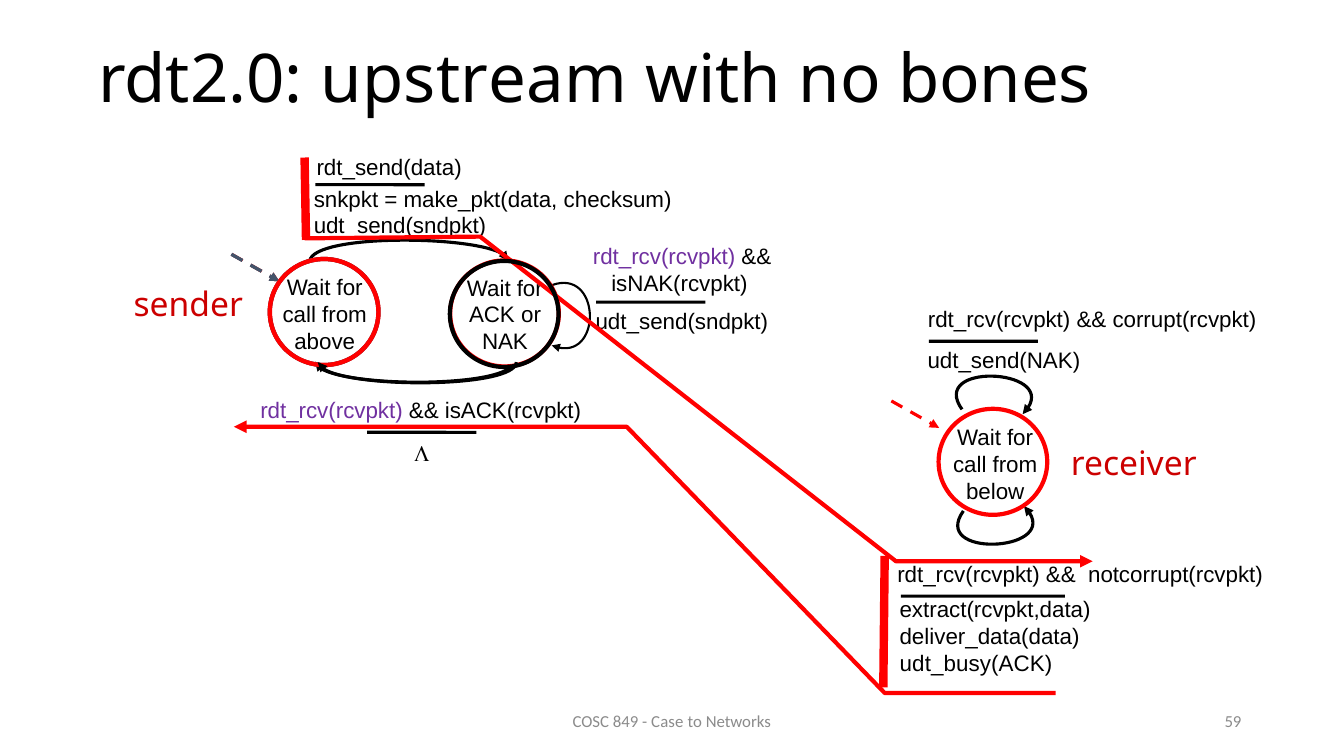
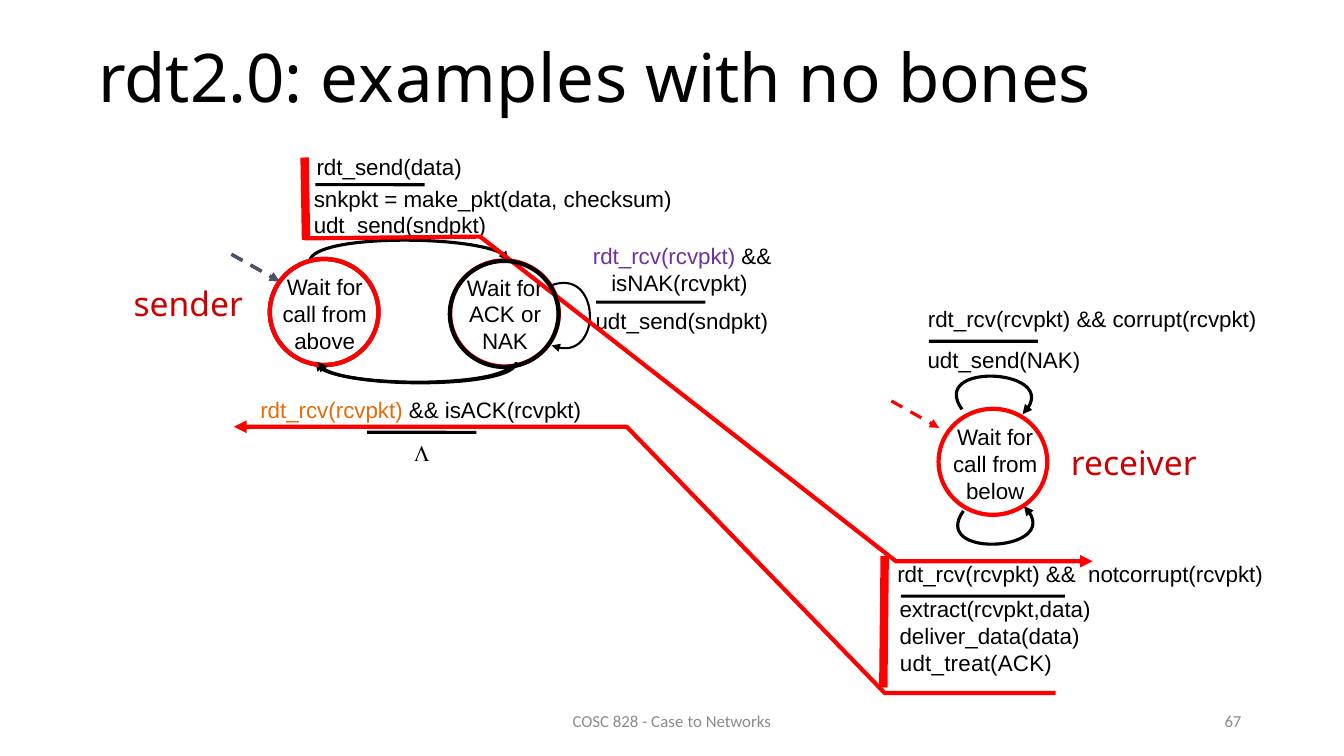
upstream: upstream -> examples
rdt_rcv(rcvpkt at (332, 411) colour: purple -> orange
udt_busy(ACK: udt_busy(ACK -> udt_treat(ACK
849: 849 -> 828
59: 59 -> 67
